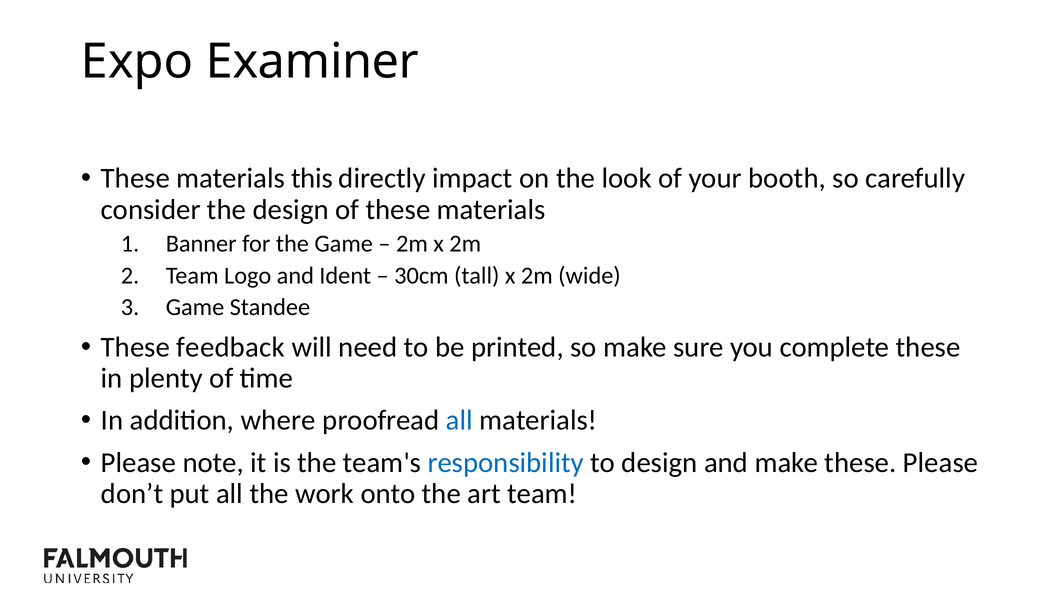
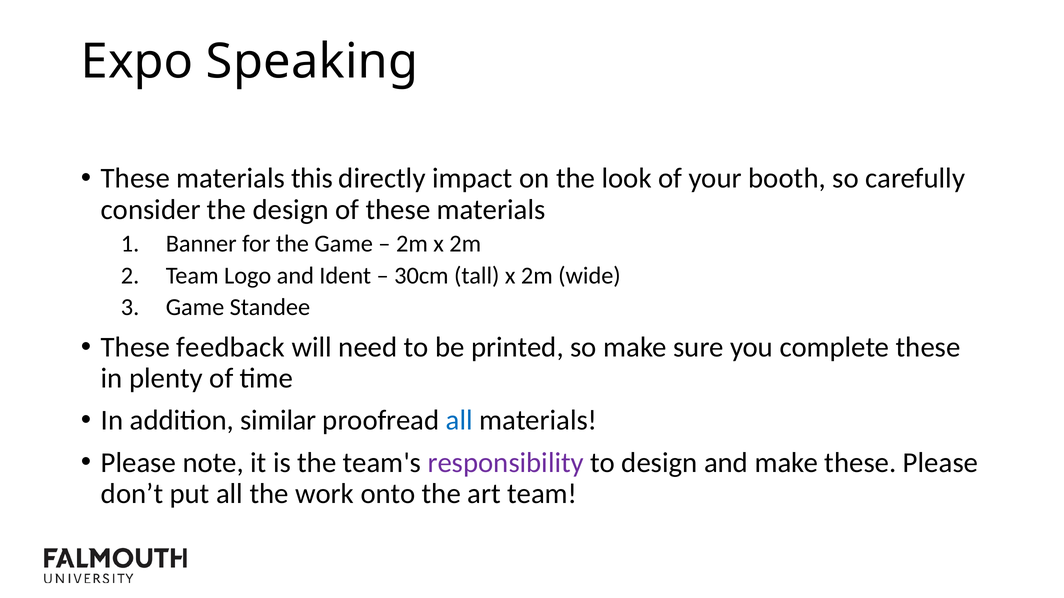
Examiner: Examiner -> Speaking
where: where -> similar
responsibility colour: blue -> purple
